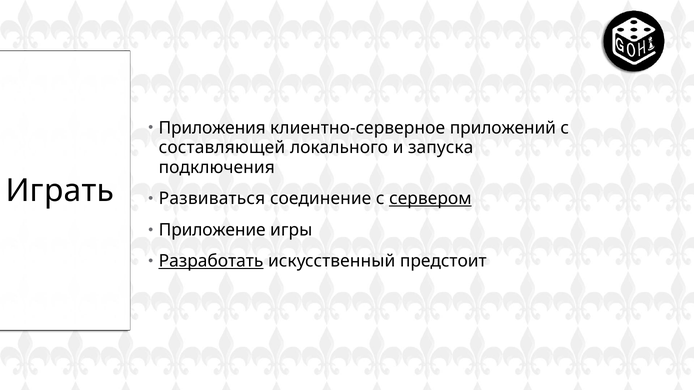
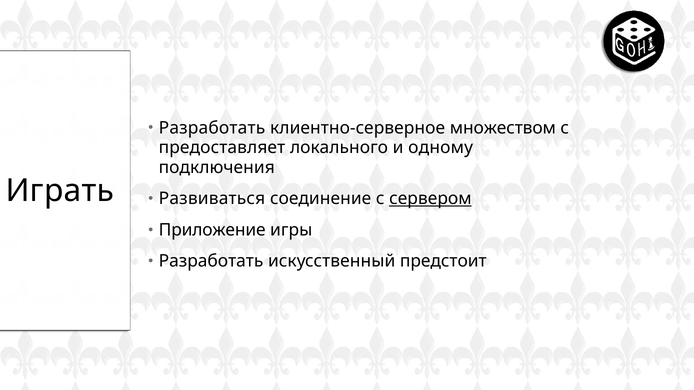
Приложения at (212, 128): Приложения -> Разработать
приложений: приложений -> множеством
составляющей: составляющей -> предоставляет
запуска: запуска -> одному
Разработать at (211, 262) underline: present -> none
